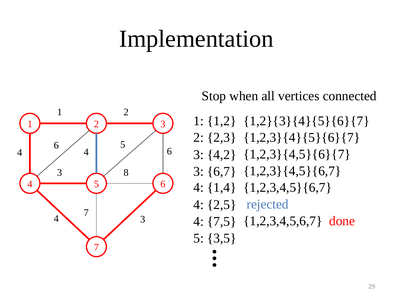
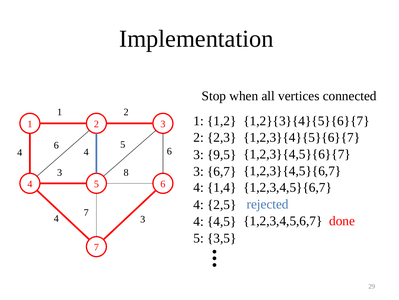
4,2: 4,2 -> 9,5
7,5: 7,5 -> 4,5
